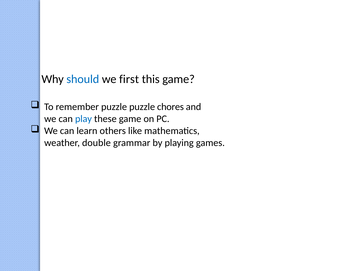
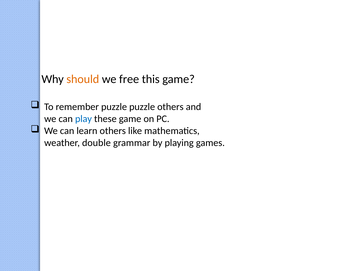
should colour: blue -> orange
first: first -> free
puzzle chores: chores -> others
